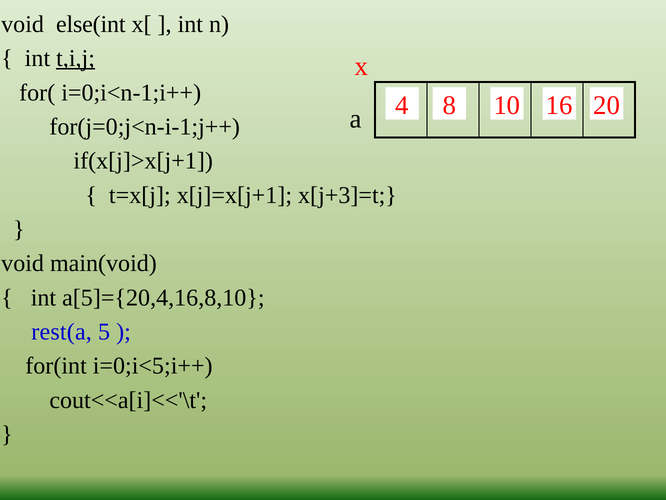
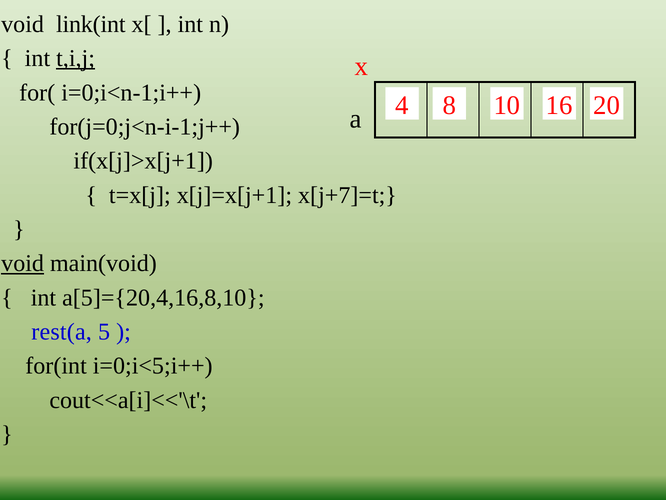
else(int: else(int -> link(int
x[j+3]=t: x[j+3]=t -> x[j+7]=t
void at (23, 263) underline: none -> present
